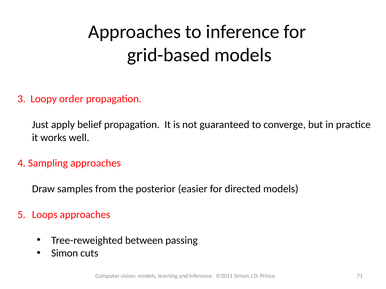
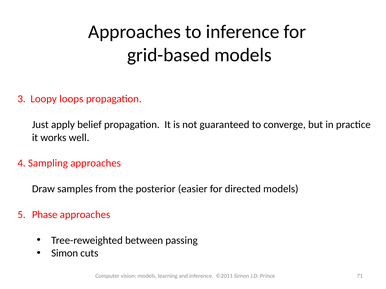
order: order -> loops
Loops: Loops -> Phase
